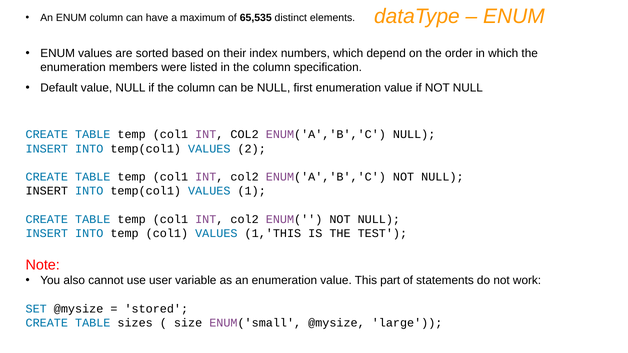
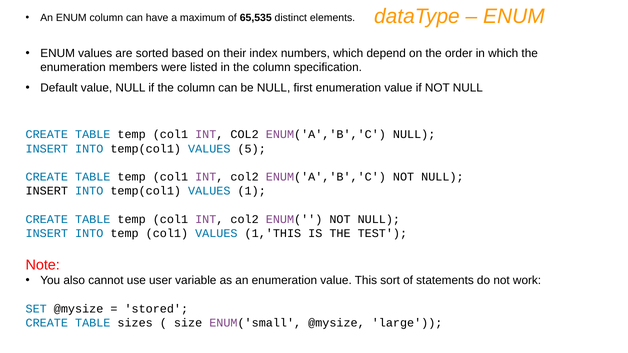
2: 2 -> 5
part: part -> sort
